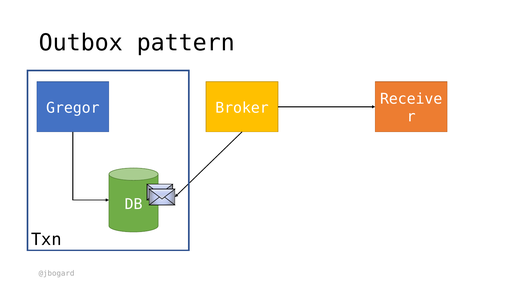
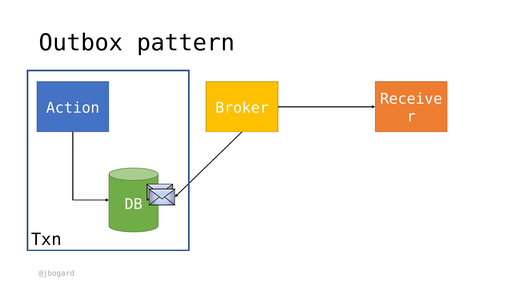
Gregor: Gregor -> Action
